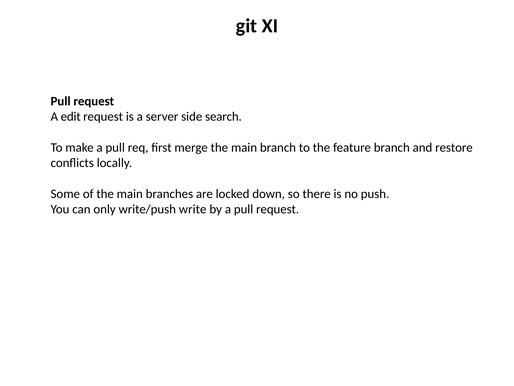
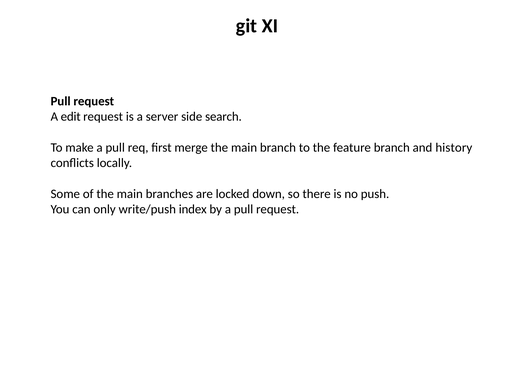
restore: restore -> history
write: write -> index
